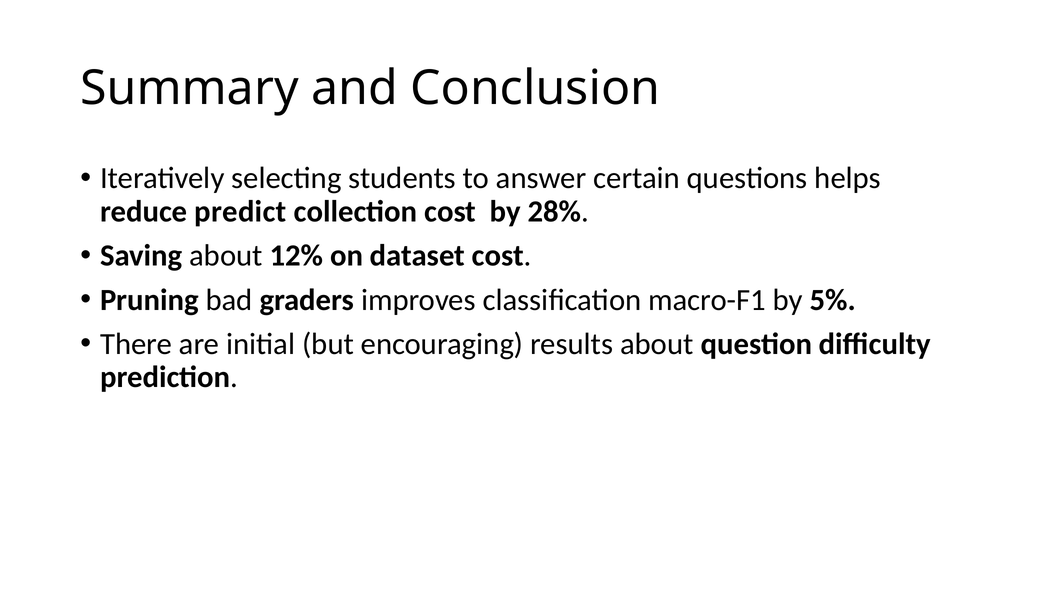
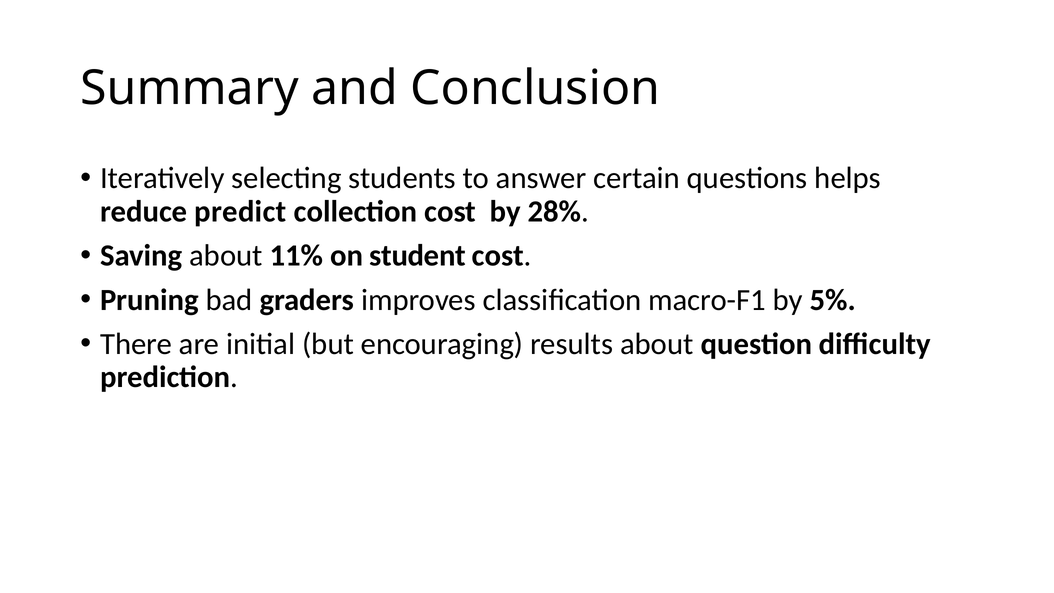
12%: 12% -> 11%
dataset: dataset -> student
